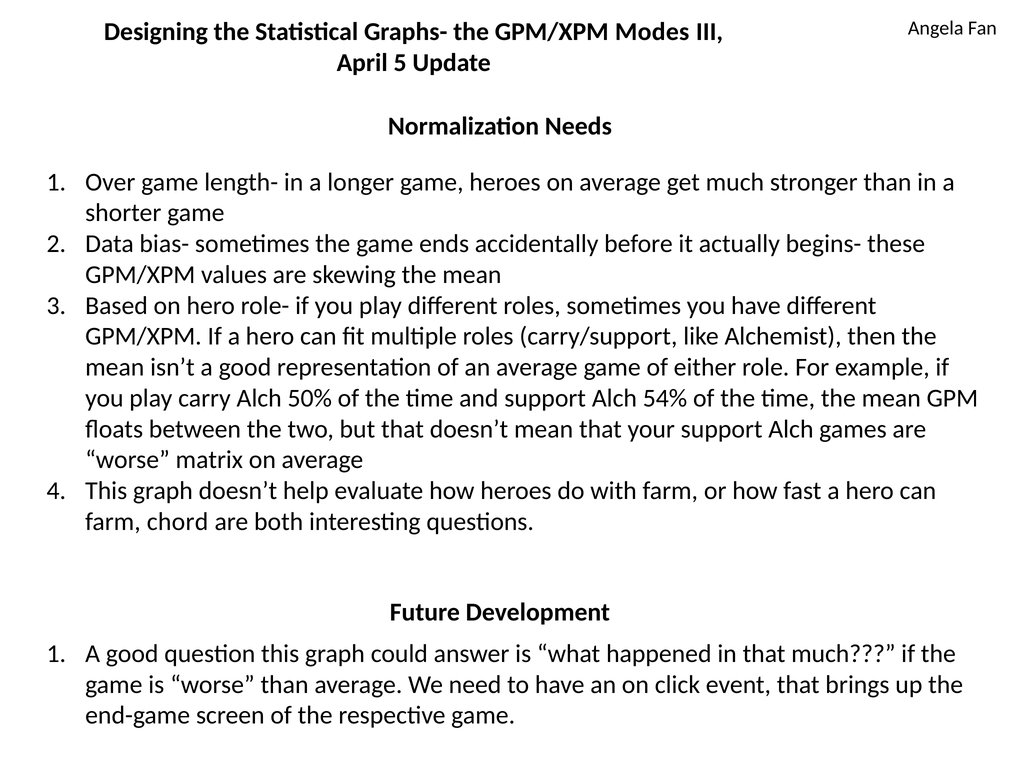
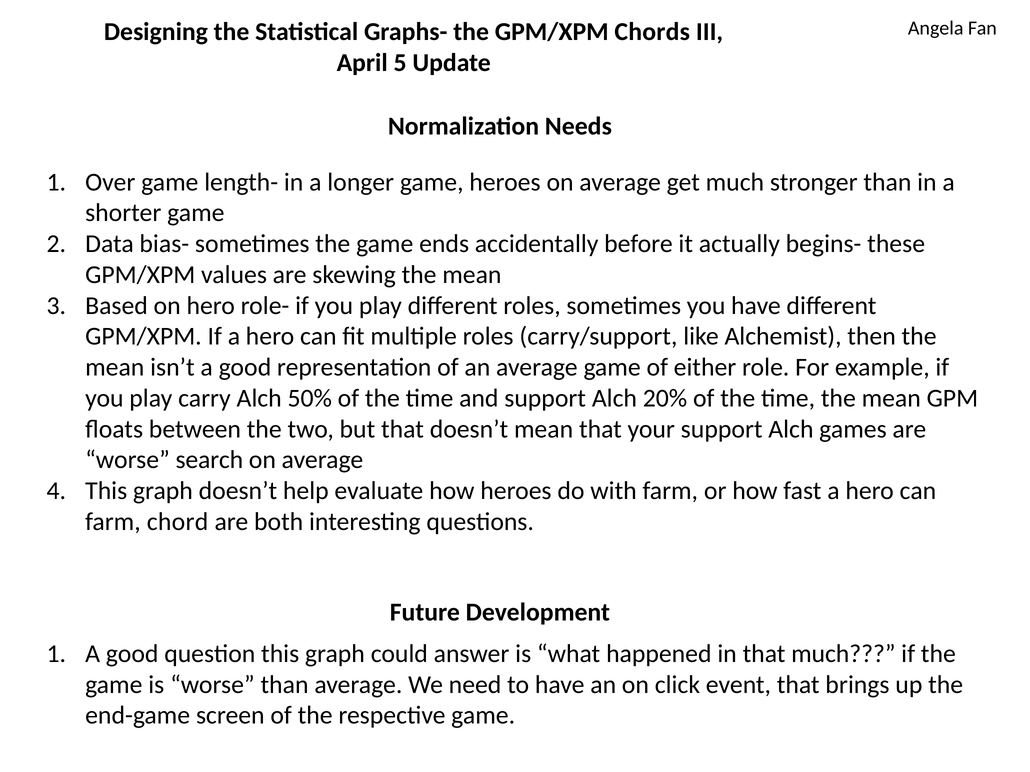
Modes: Modes -> Chords
54%: 54% -> 20%
matrix: matrix -> search
